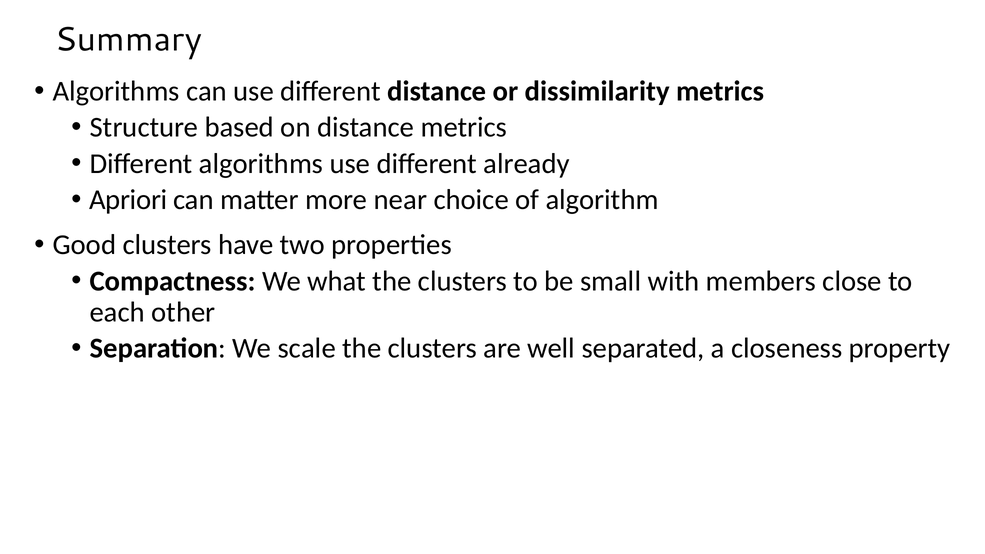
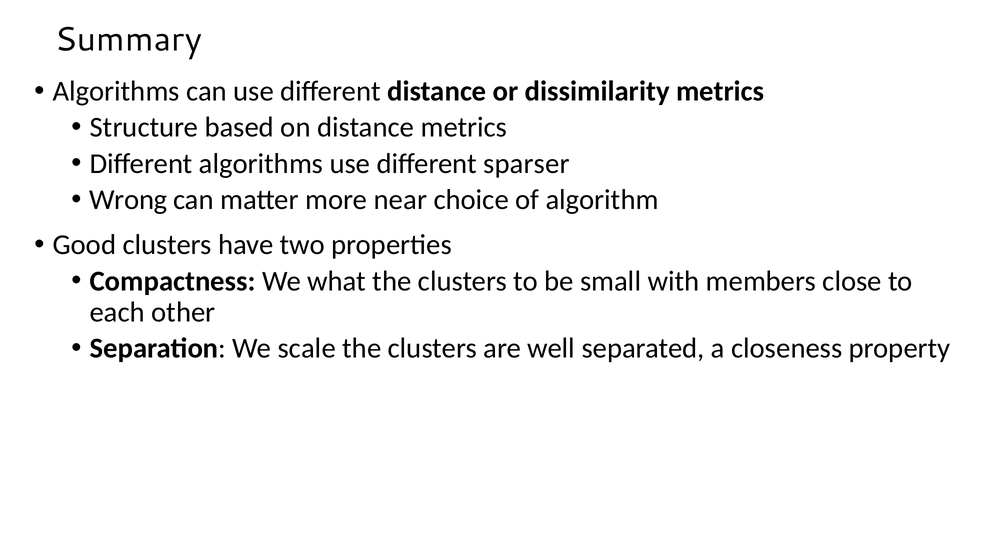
already: already -> sparser
Apriori: Apriori -> Wrong
